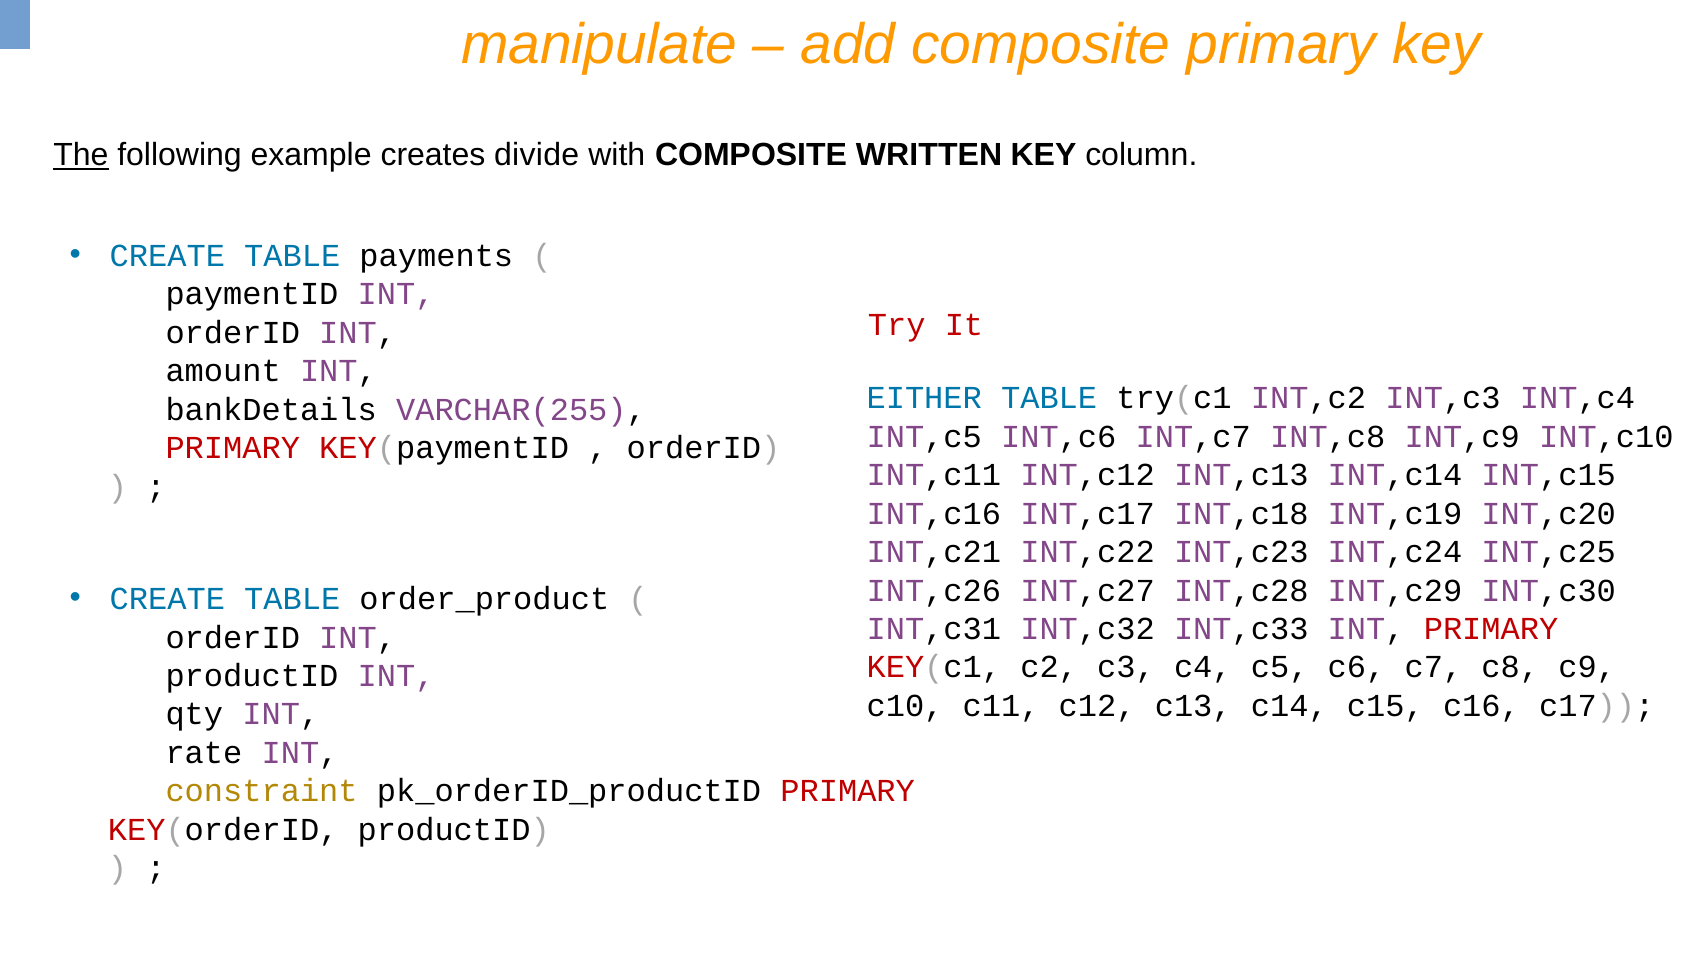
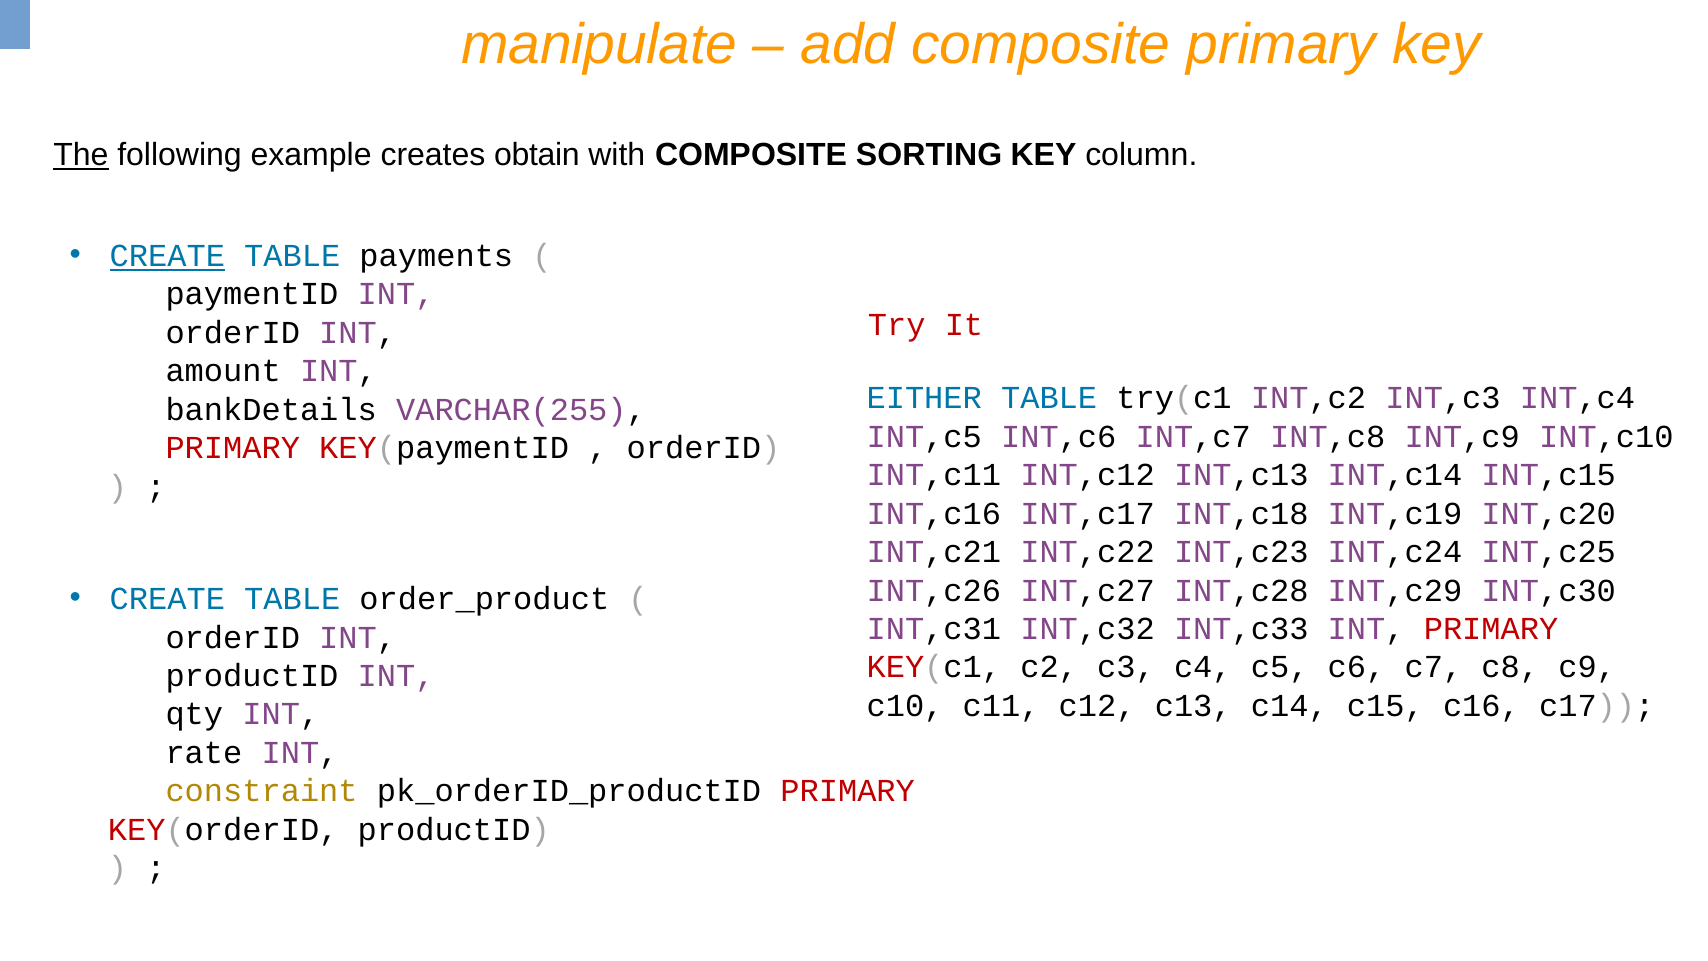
divide: divide -> obtain
WRITTEN: WRITTEN -> SORTING
CREATE at (167, 256) underline: none -> present
